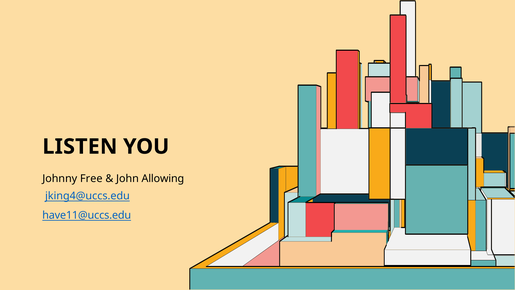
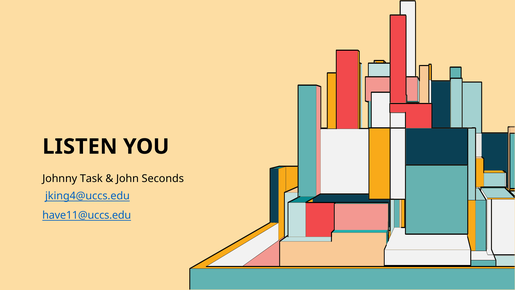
Free: Free -> Task
Allowing: Allowing -> Seconds
